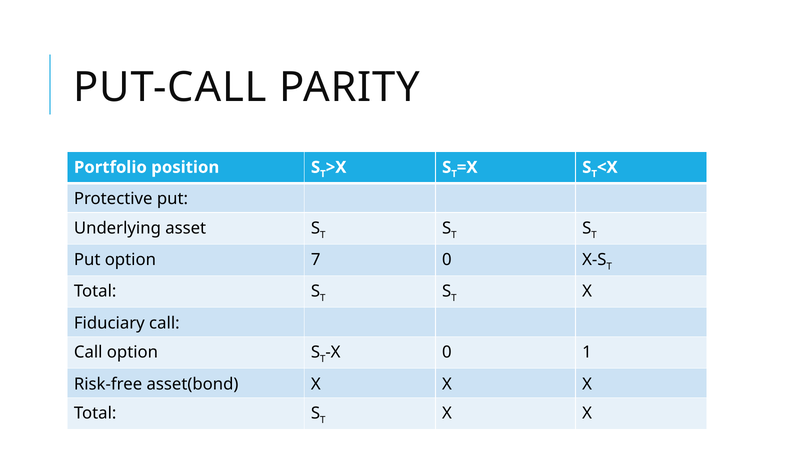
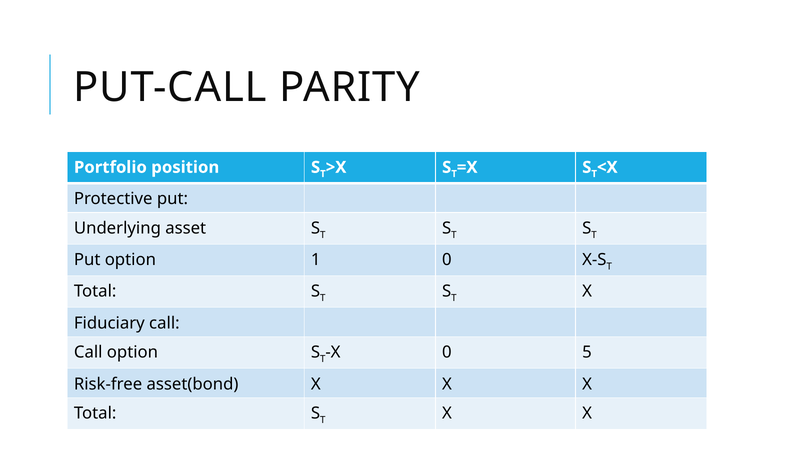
7: 7 -> 1
1: 1 -> 5
